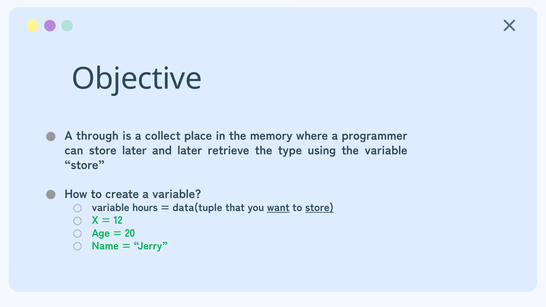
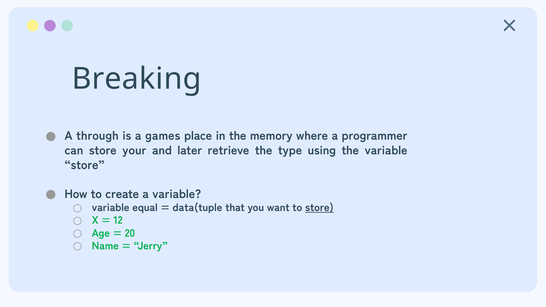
Objective: Objective -> Breaking
collect: collect -> games
store later: later -> your
hours: hours -> equal
want underline: present -> none
